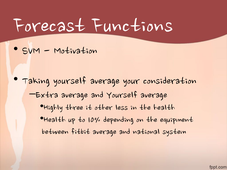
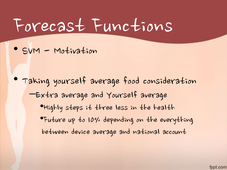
your: your -> food
three: three -> steps
other: other -> three
Health at (54, 119): Health -> Future
equipment: equipment -> everything
fitbit: fitbit -> device
system: system -> account
